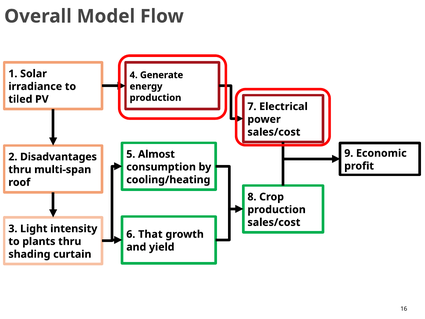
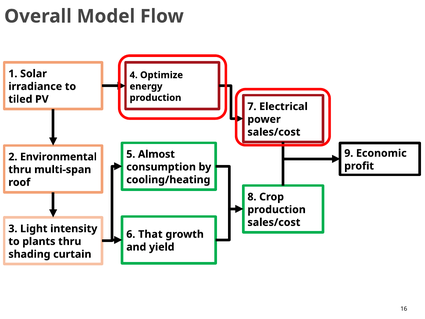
Generate: Generate -> Optimize
Disadvantages: Disadvantages -> Environmental
